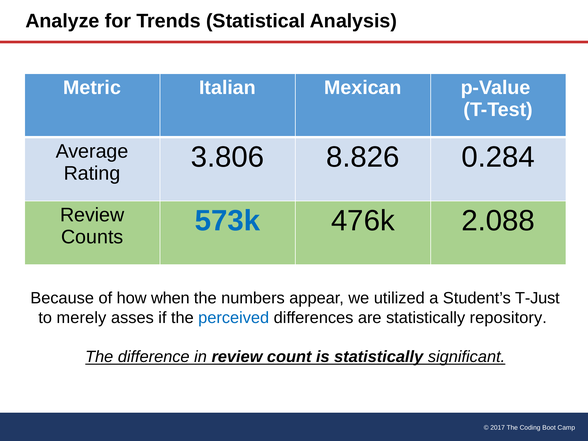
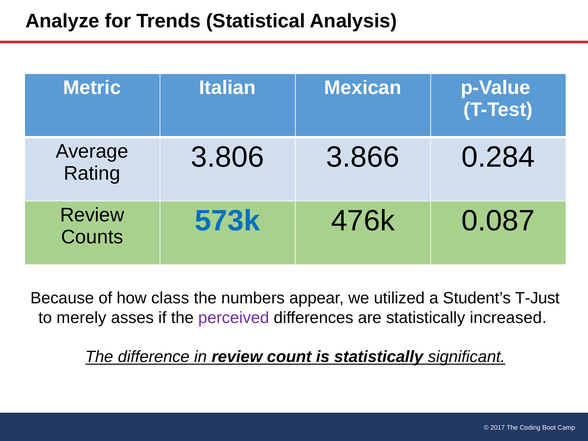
8.826: 8.826 -> 3.866
2.088: 2.088 -> 0.087
when: when -> class
perceived colour: blue -> purple
repository: repository -> increased
